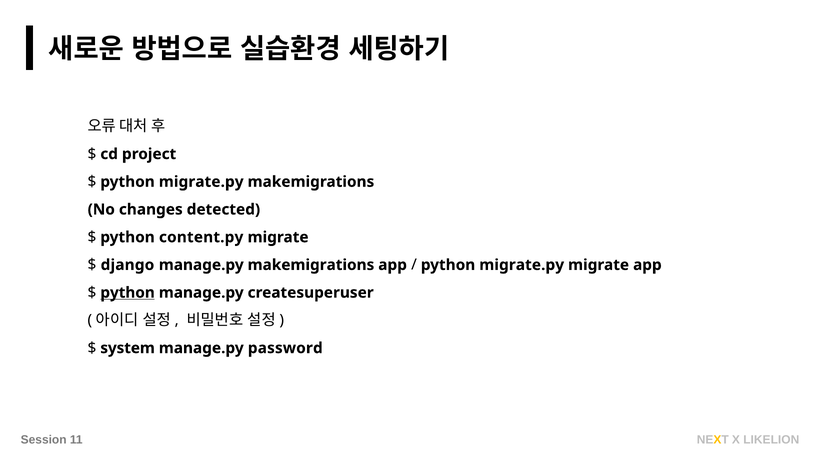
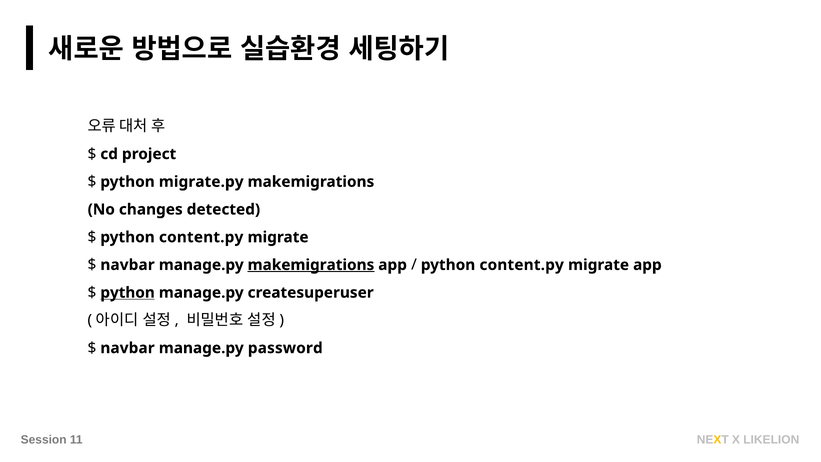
django at (127, 265): django -> navbar
makemigrations at (311, 265) underline: none -> present
migrate.py at (522, 265): migrate.py -> content.py
system at (128, 348): system -> navbar
